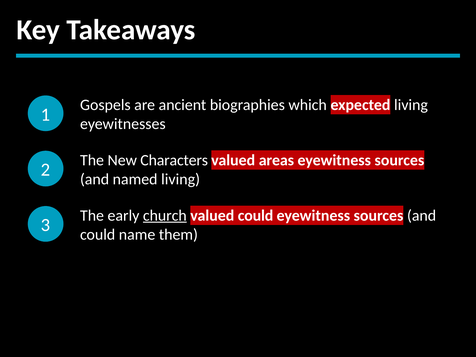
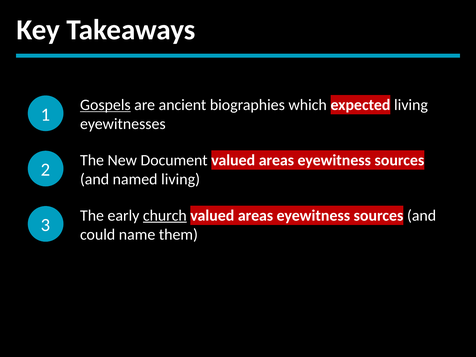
Gospels underline: none -> present
Characters: Characters -> Document
could at (256, 215): could -> areas
